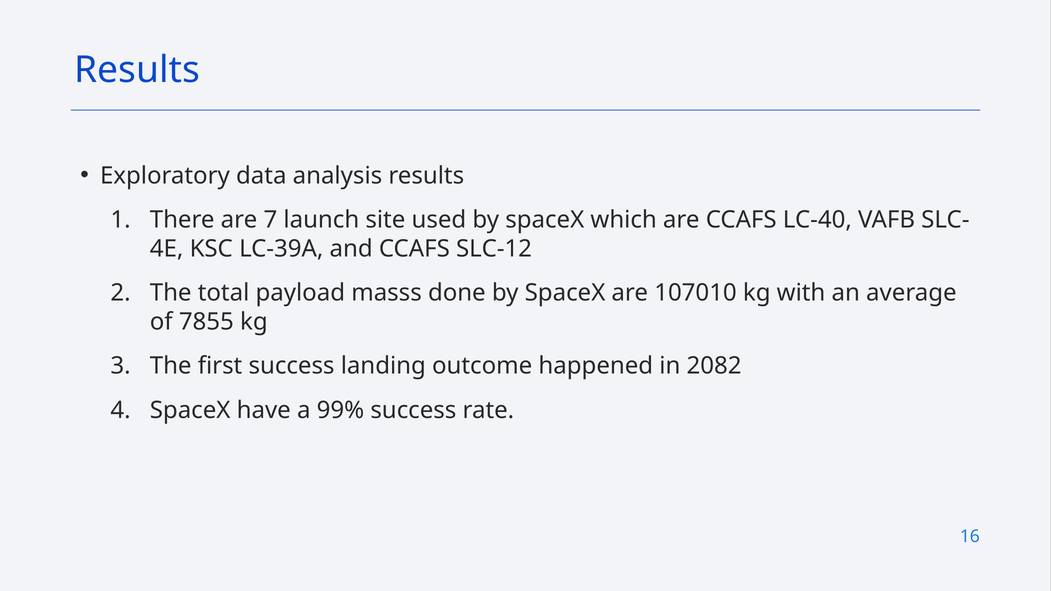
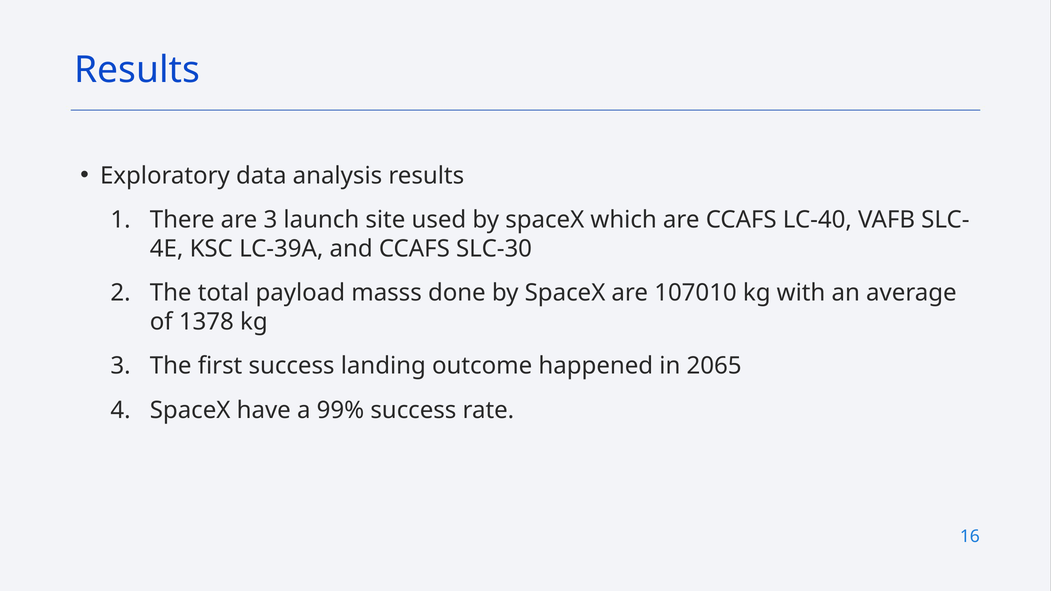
are 7: 7 -> 3
SLC-12: SLC-12 -> SLC-30
7855: 7855 -> 1378
2082: 2082 -> 2065
